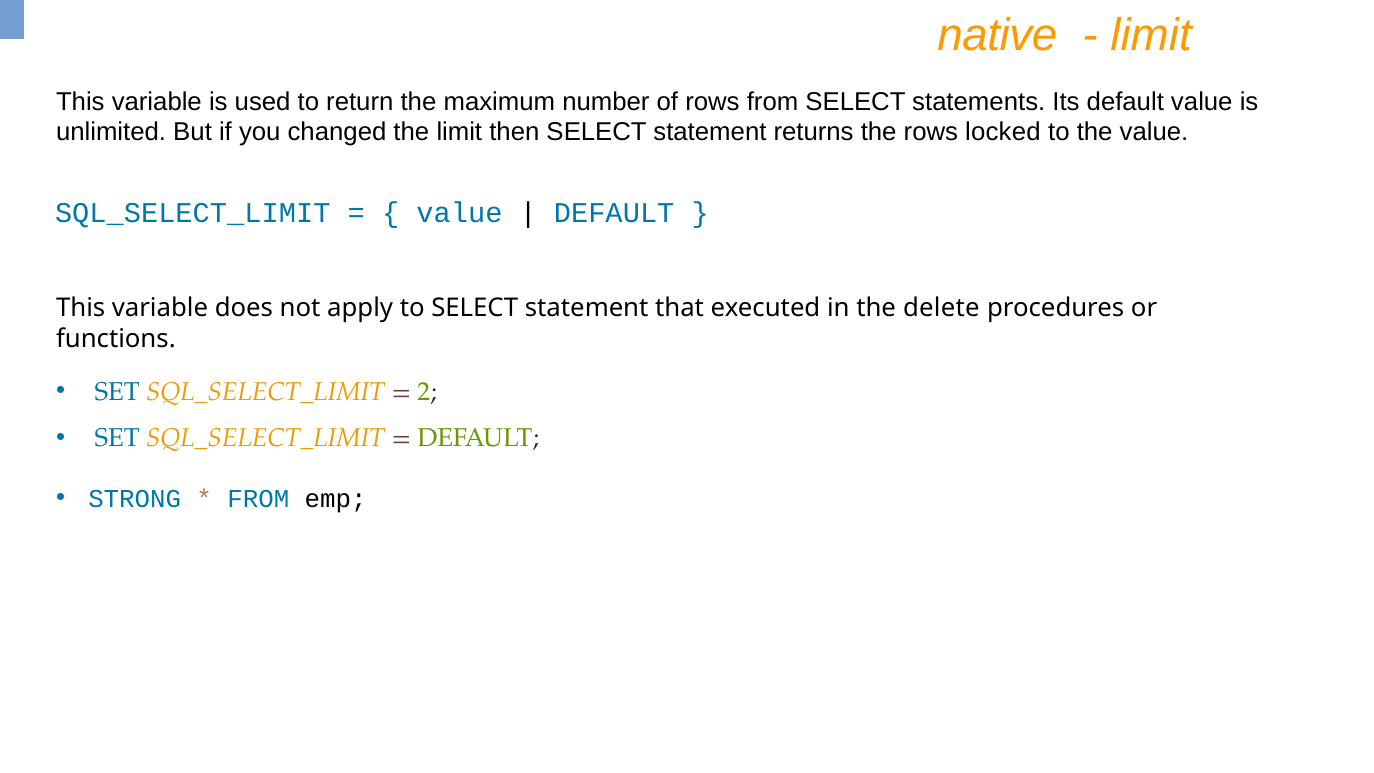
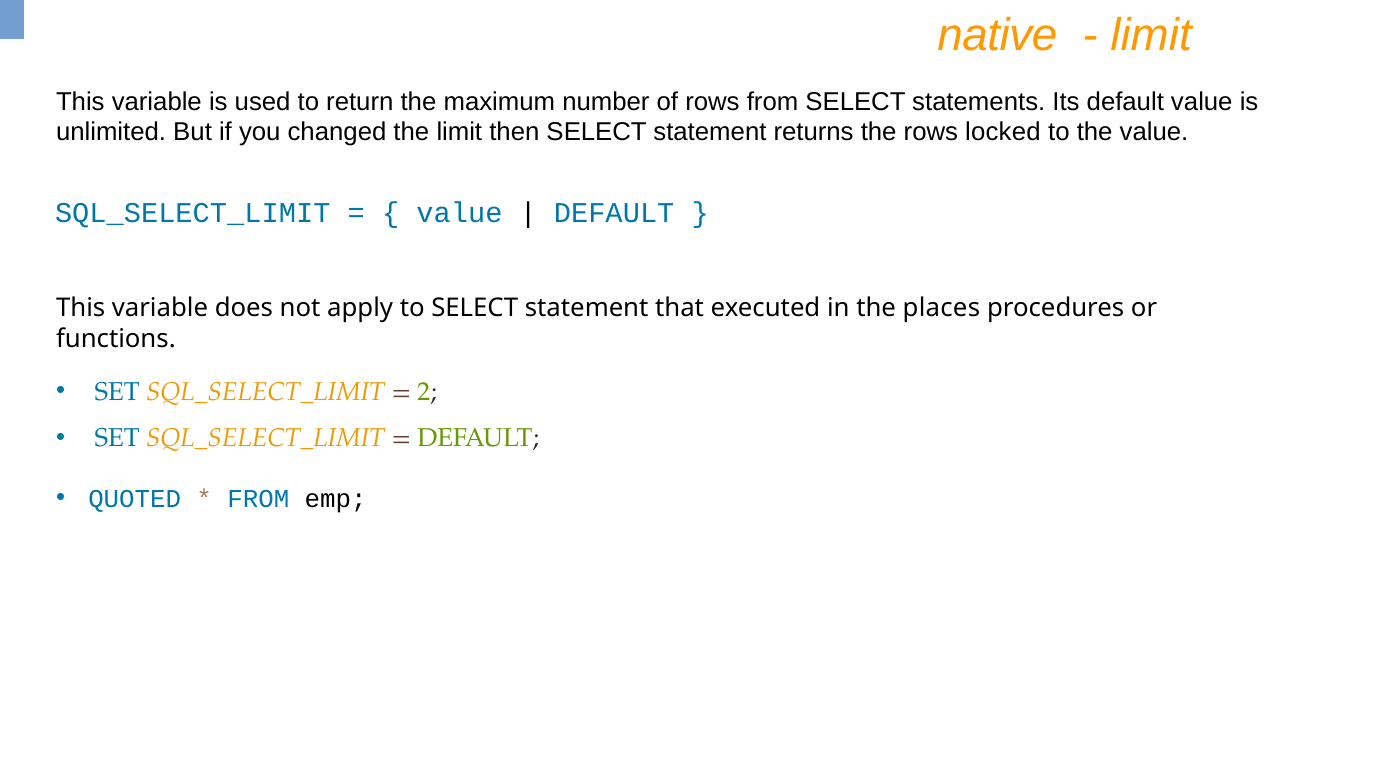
delete: delete -> places
STRONG: STRONG -> QUOTED
